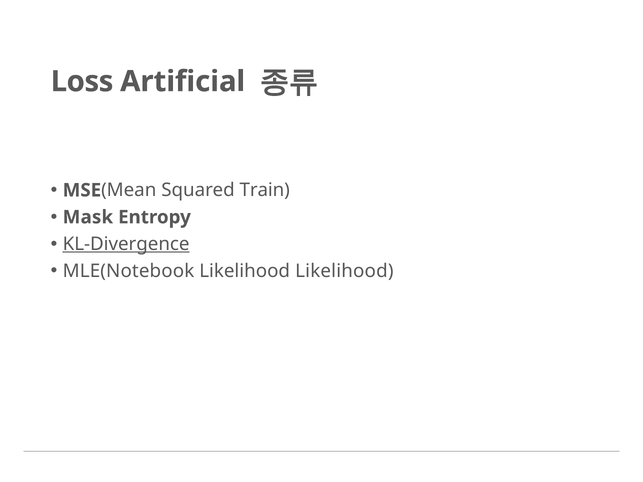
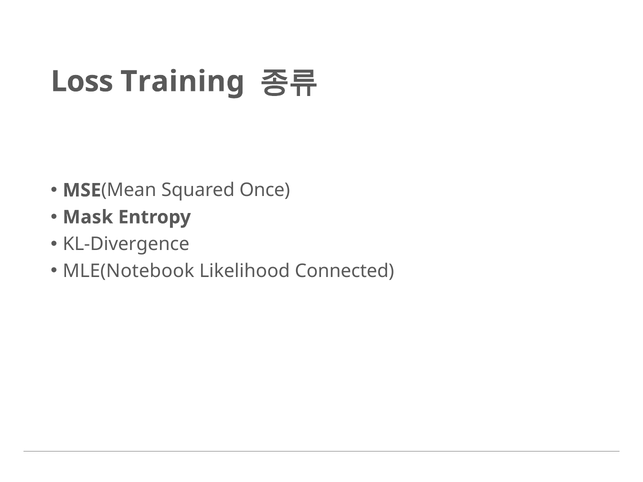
Artificial: Artificial -> Training
Train: Train -> Once
KL-Divergence underline: present -> none
Likelihood Likelihood: Likelihood -> Connected
